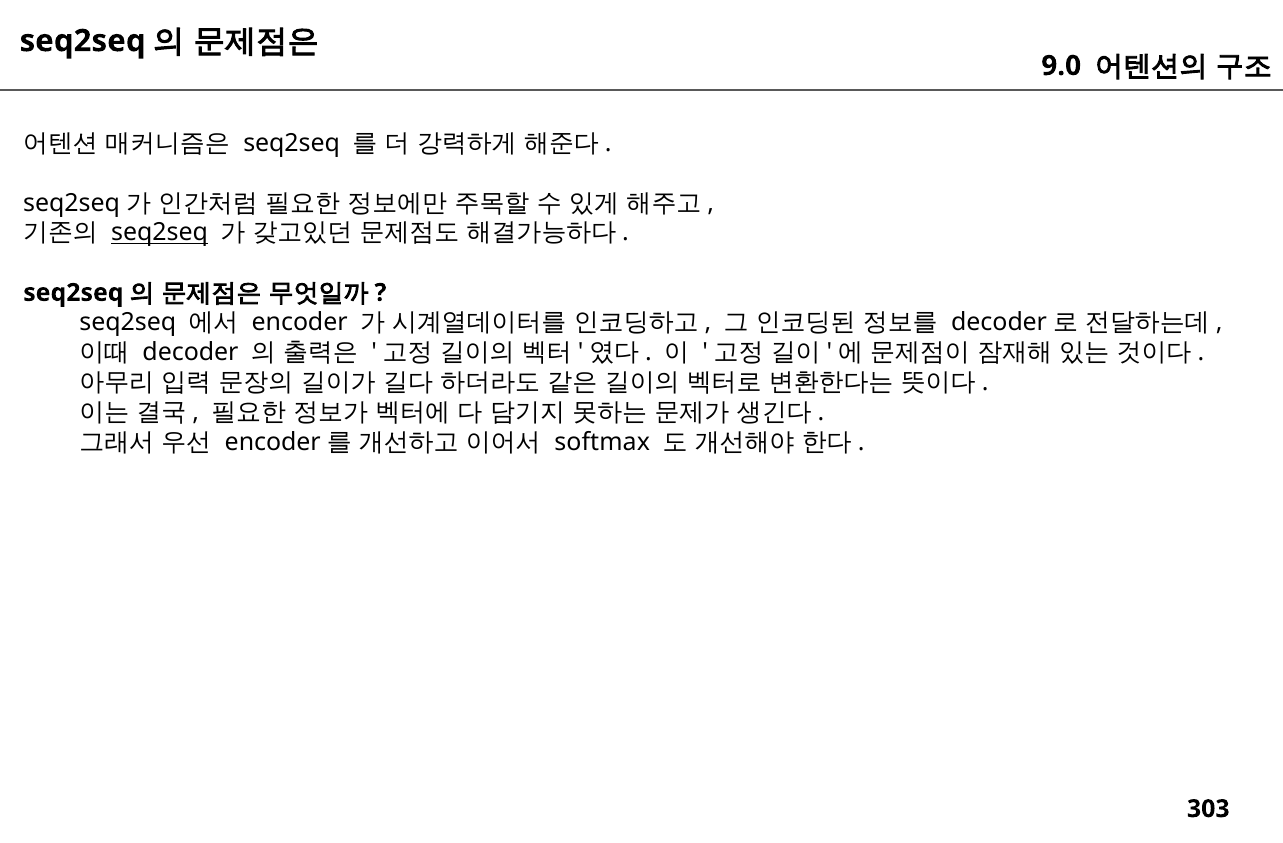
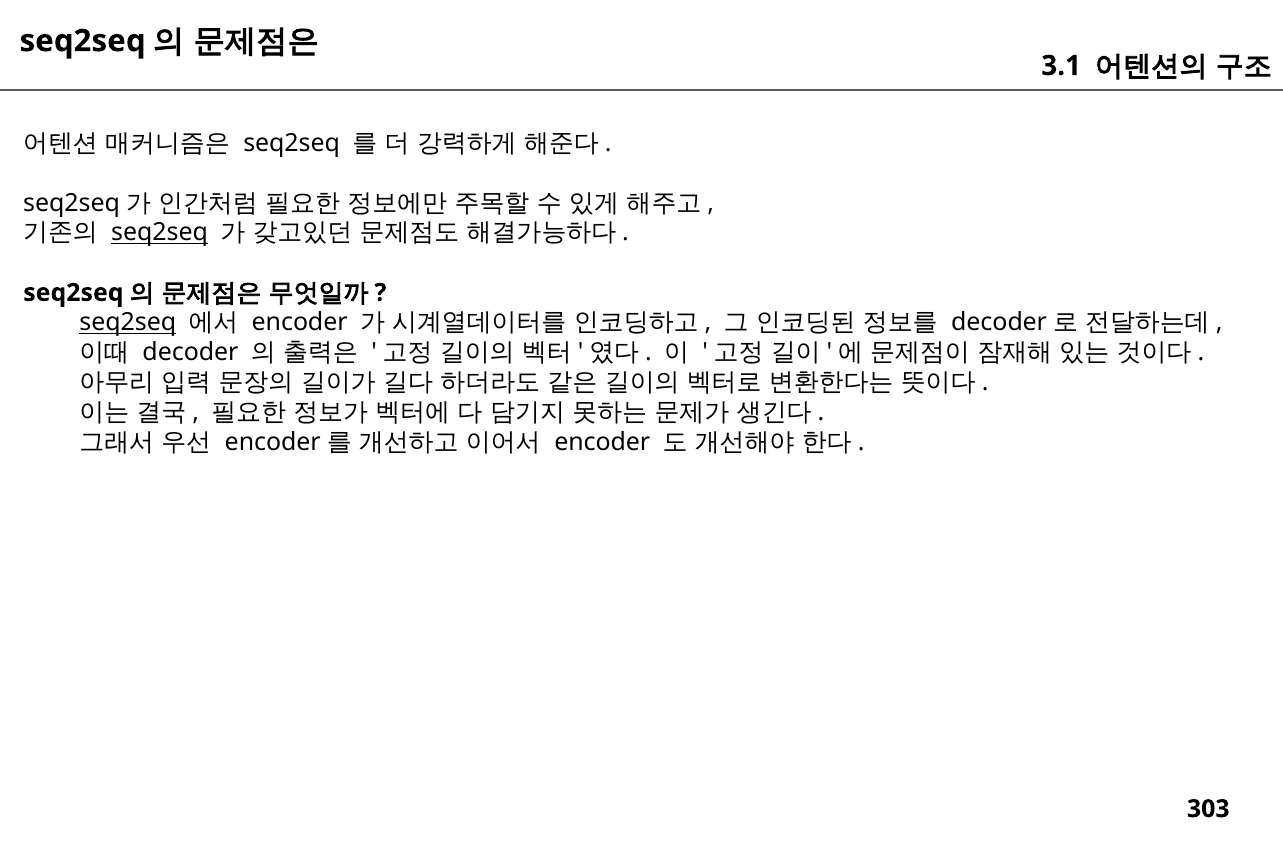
9.0: 9.0 -> 3.1
seq2seq at (128, 323) underline: none -> present
softmax at (602, 442): softmax -> encoder
